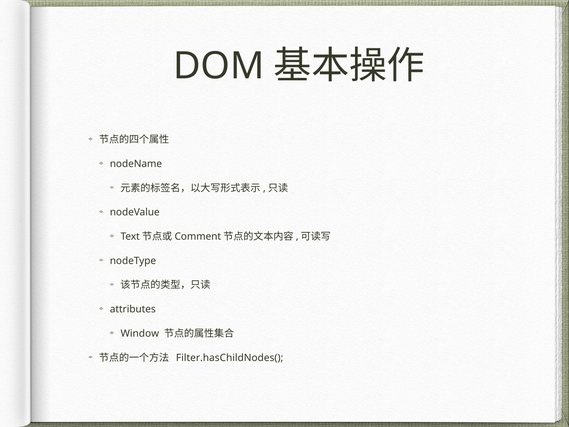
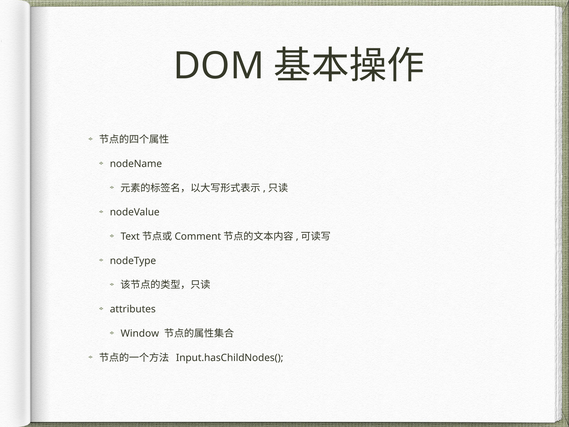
Filter.hasChildNodes(: Filter.hasChildNodes( -> Input.hasChildNodes(
